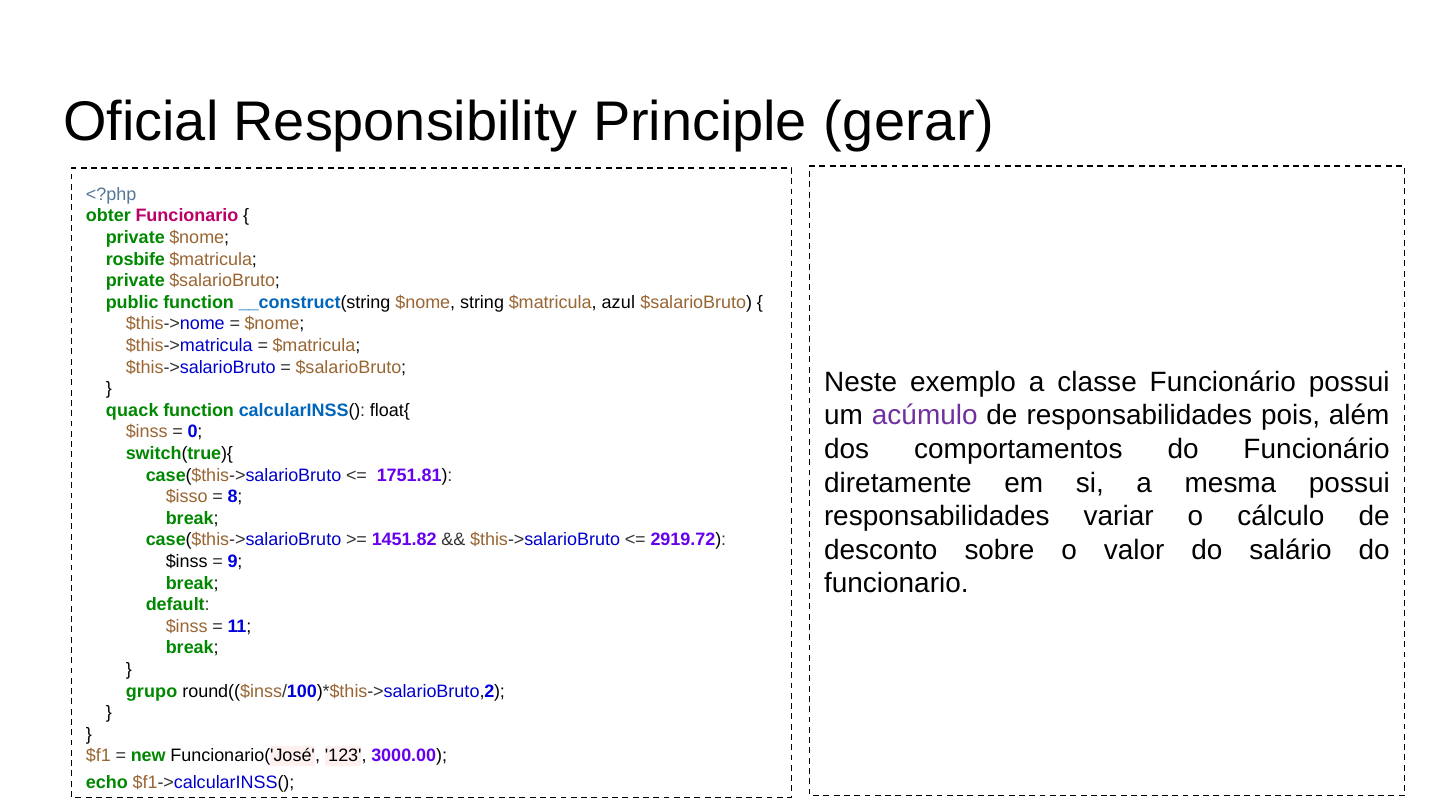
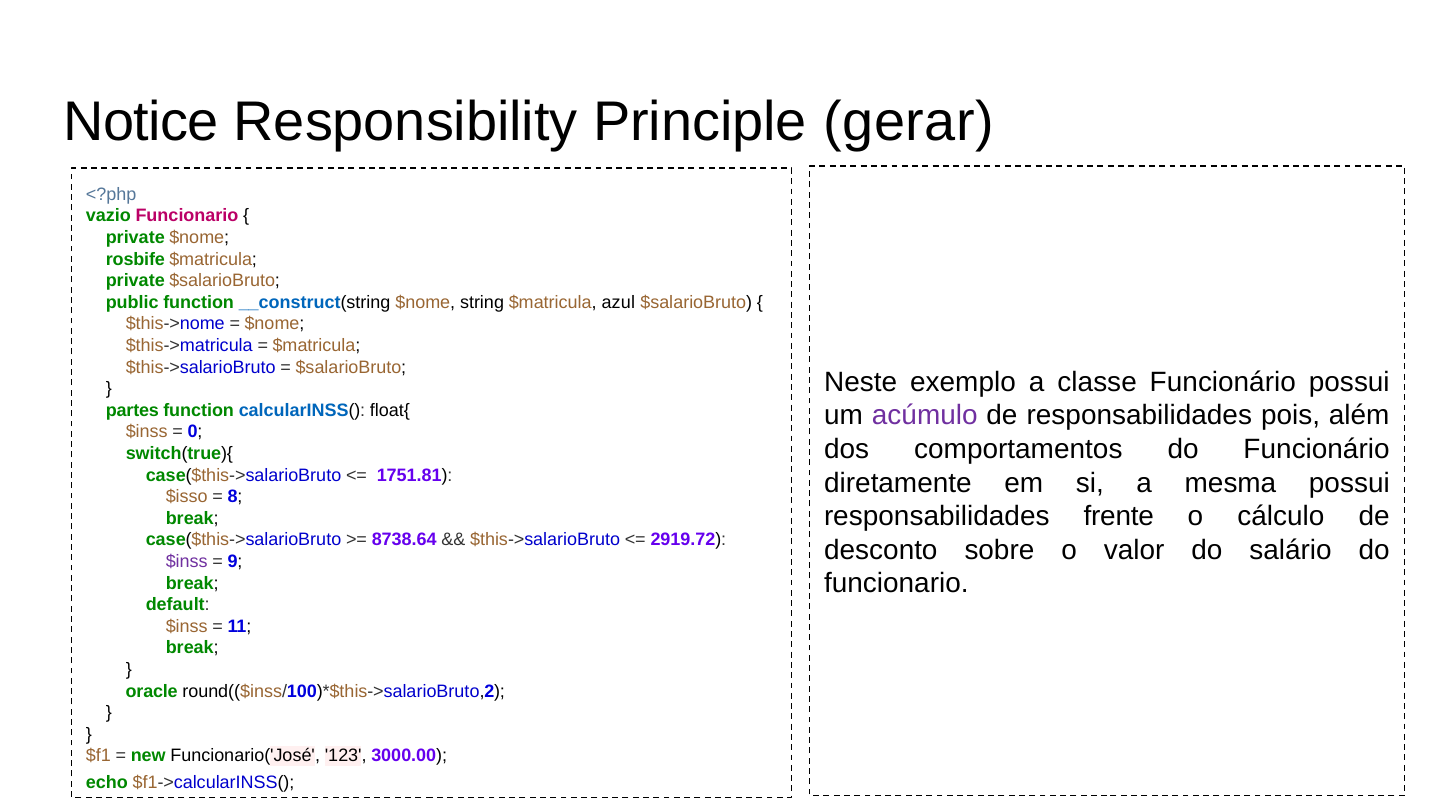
Oficial: Oficial -> Notice
obter: obter -> vazio
quack: quack -> partes
variar: variar -> frente
1451.82: 1451.82 -> 8738.64
$inss at (187, 562) colour: black -> purple
grupo: grupo -> oracle
